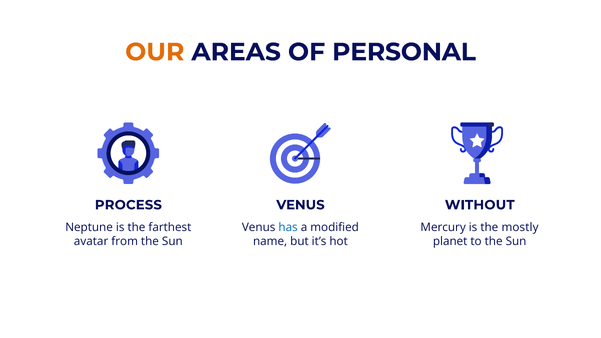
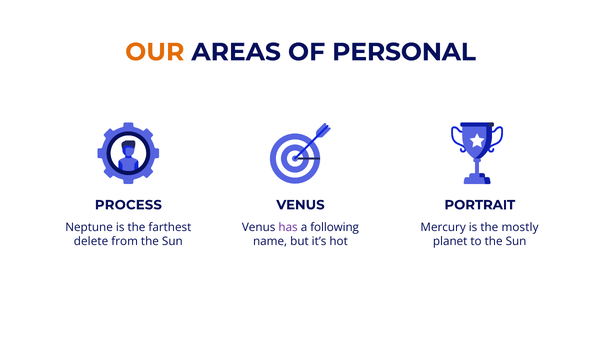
WITHOUT: WITHOUT -> PORTRAIT
has colour: blue -> purple
modified: modified -> following
avatar: avatar -> delete
